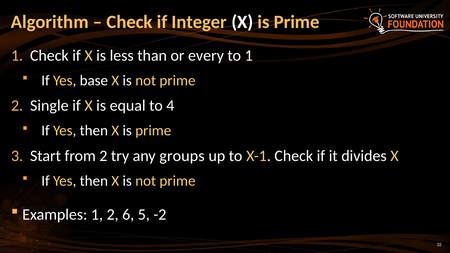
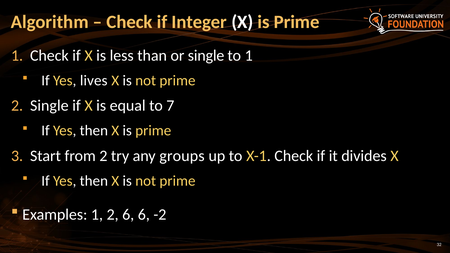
or every: every -> single
base: base -> lives
4: 4 -> 7
6 5: 5 -> 6
